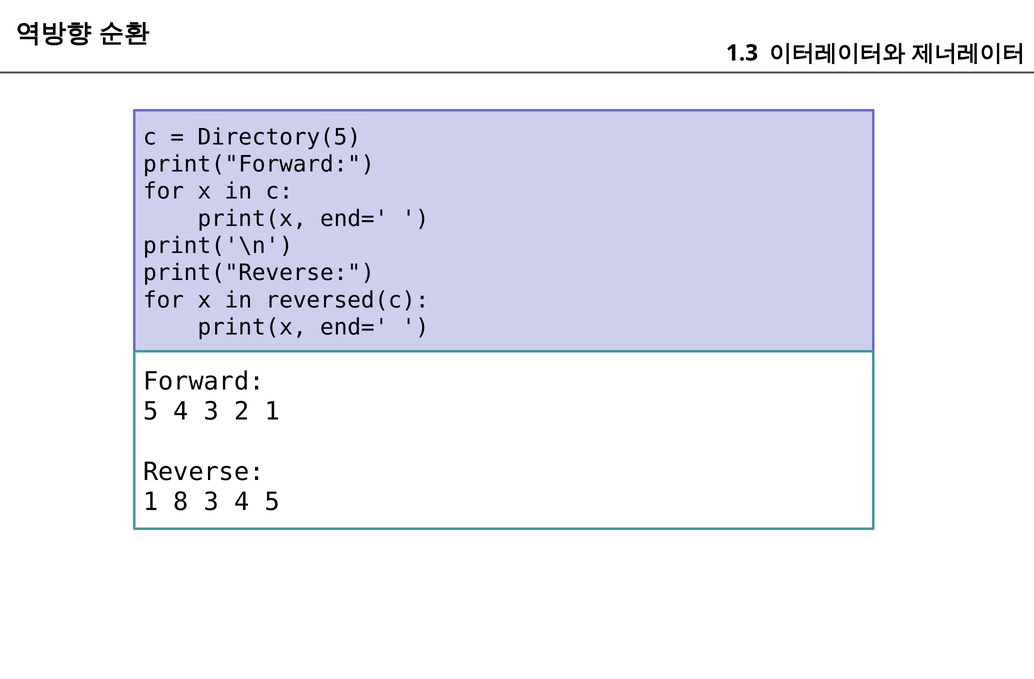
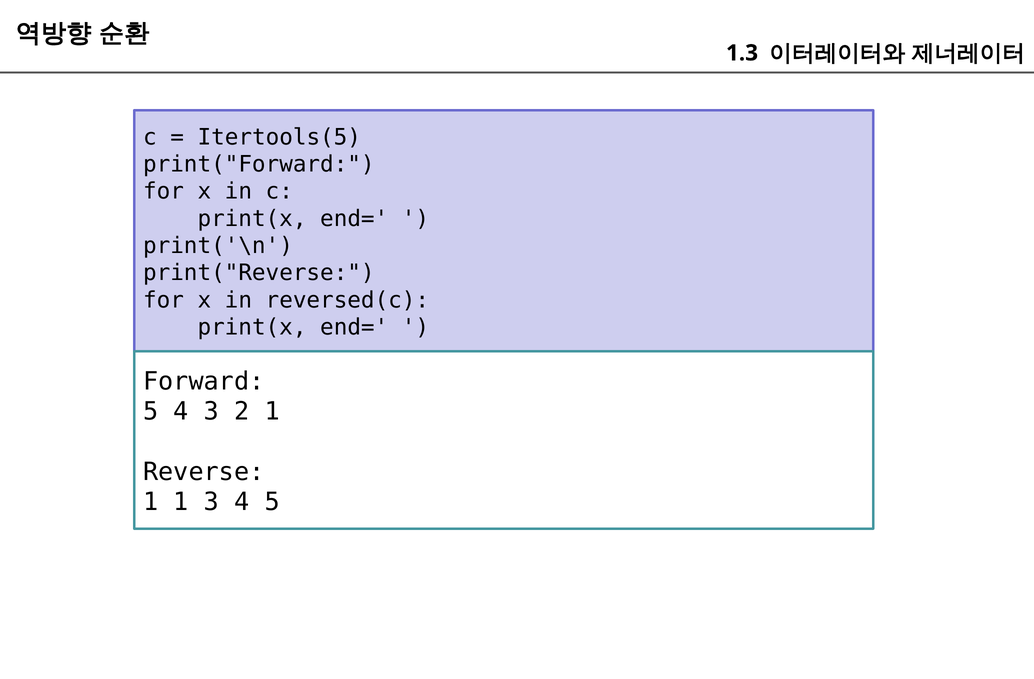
Directory(5: Directory(5 -> Itertools(5
1 8: 8 -> 1
